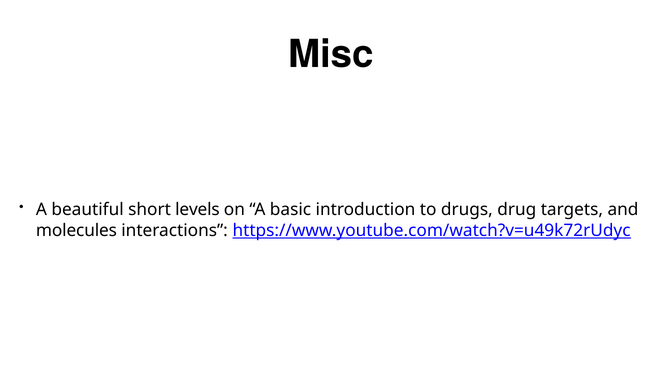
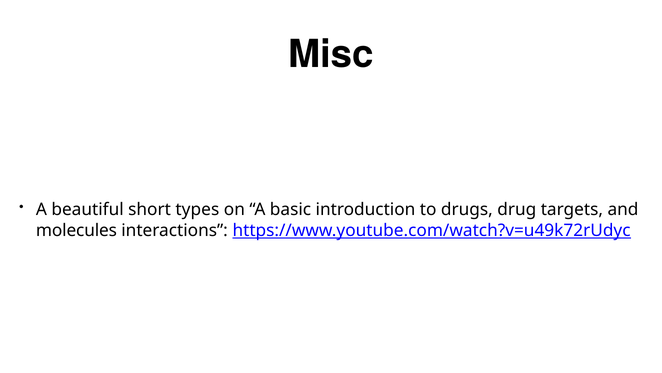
levels: levels -> types
